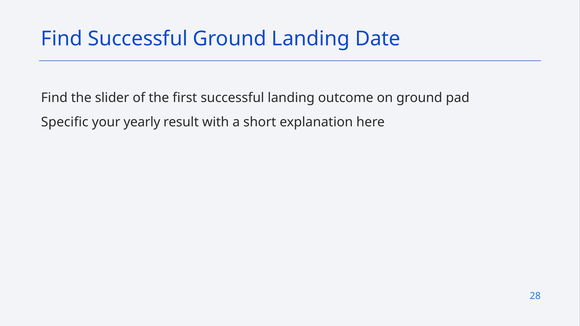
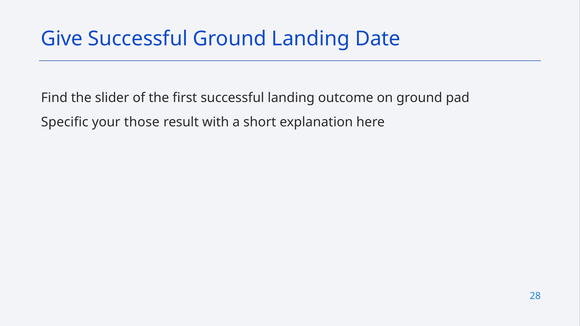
Find at (62, 39): Find -> Give
yearly: yearly -> those
